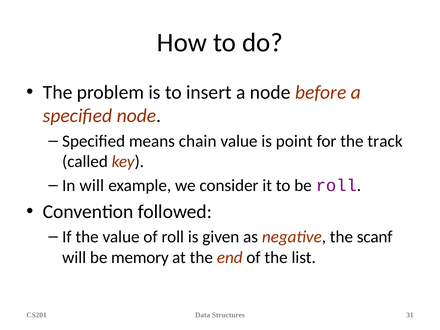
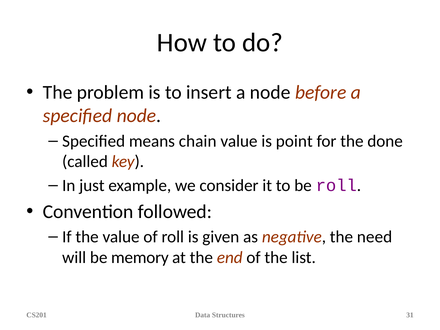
track: track -> done
In will: will -> just
scanf: scanf -> need
